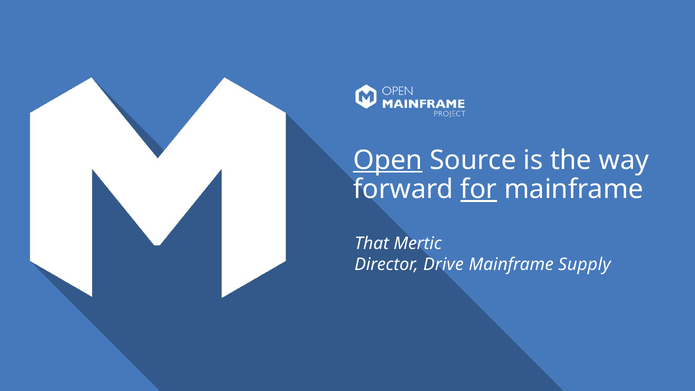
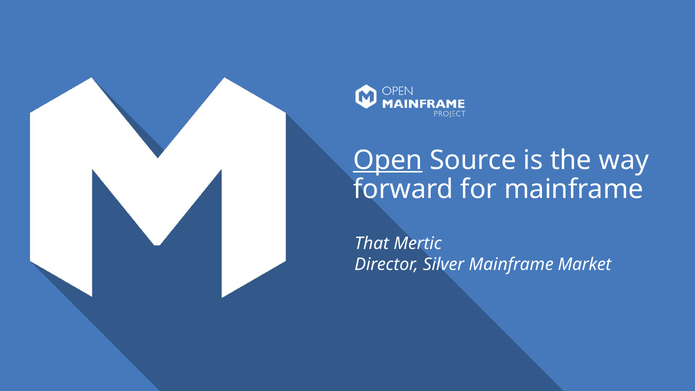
for underline: present -> none
Drive: Drive -> Silver
Supply: Supply -> Market
